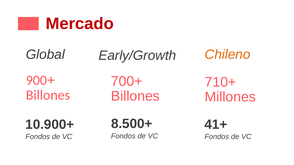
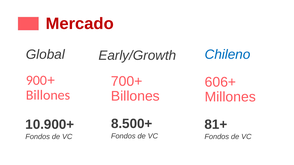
Chileno colour: orange -> blue
710+: 710+ -> 606+
41+: 41+ -> 81+
